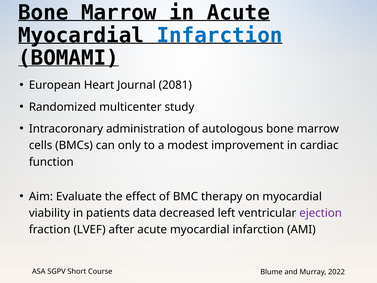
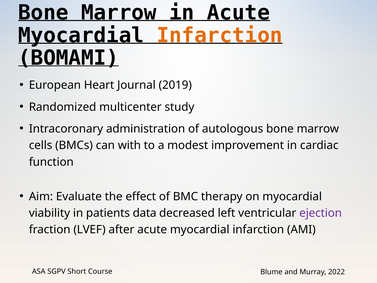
Infarction at (220, 35) colour: blue -> orange
2081: 2081 -> 2019
only: only -> with
